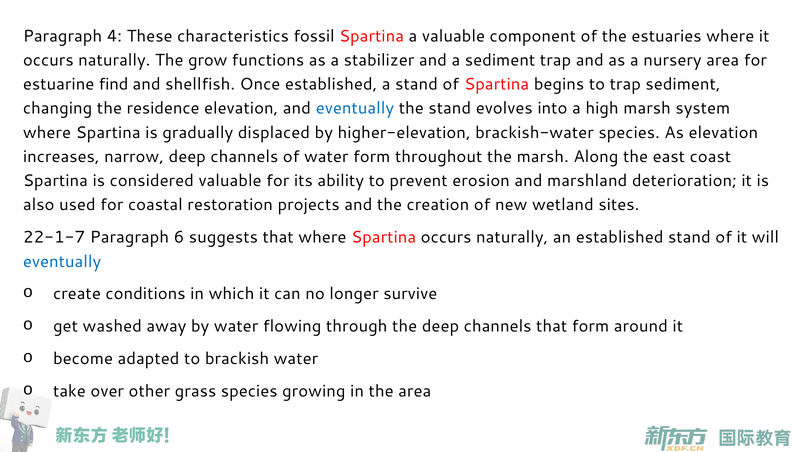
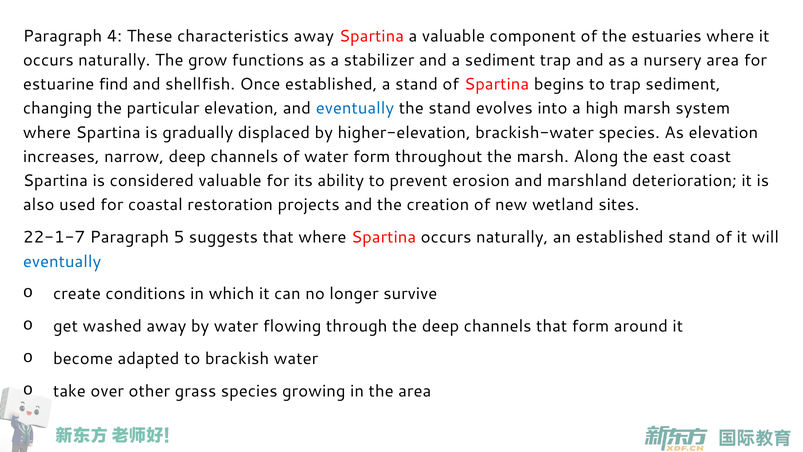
characteristics fossil: fossil -> away
residence: residence -> particular
6: 6 -> 5
